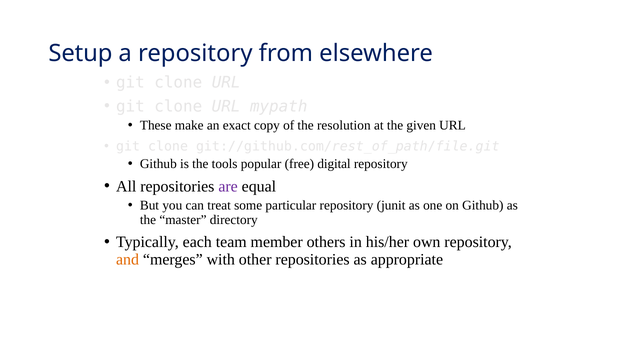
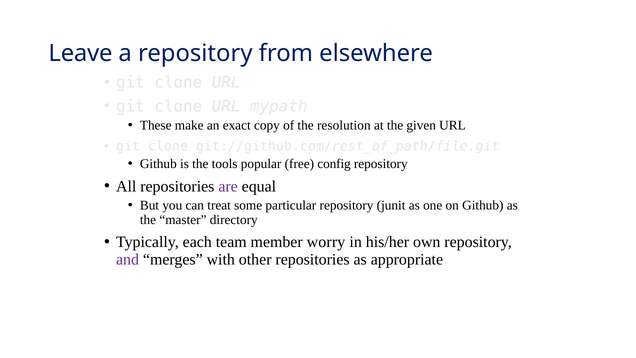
Setup: Setup -> Leave
digital: digital -> config
others: others -> worry
and colour: orange -> purple
